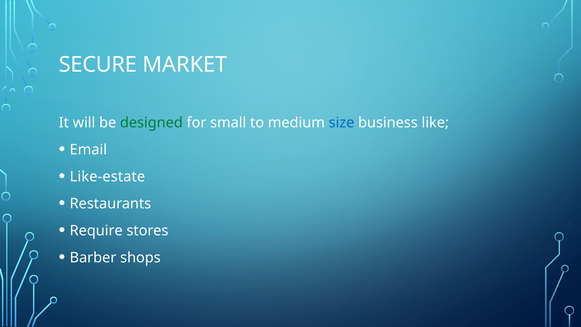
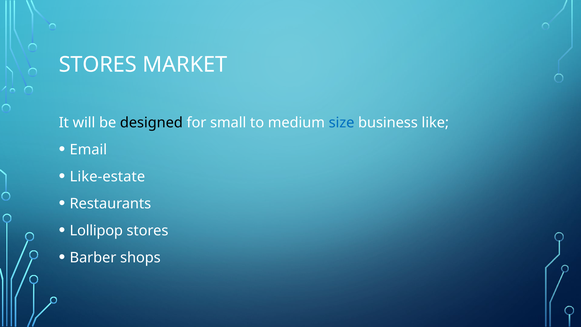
SECURE at (98, 65): SECURE -> STORES
designed colour: green -> black
Require: Require -> Lollipop
